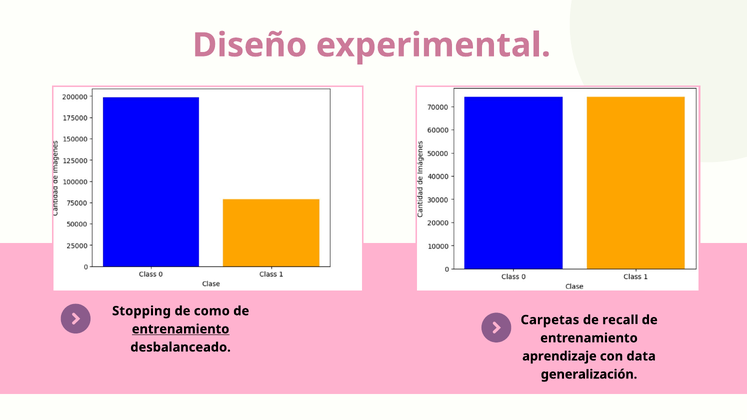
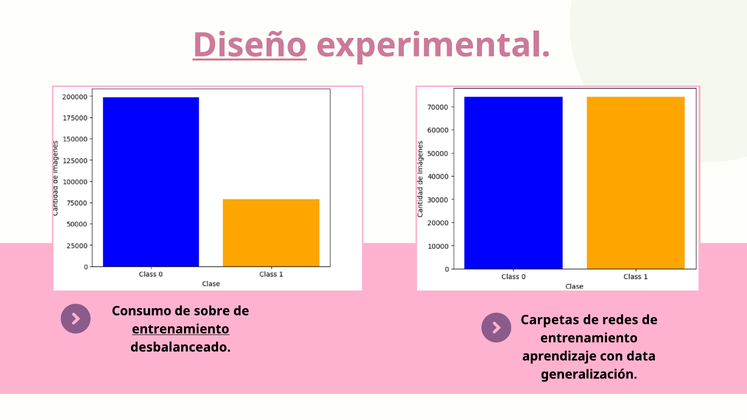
Diseño underline: none -> present
Stopping: Stopping -> Consumo
como: como -> sobre
recall: recall -> redes
